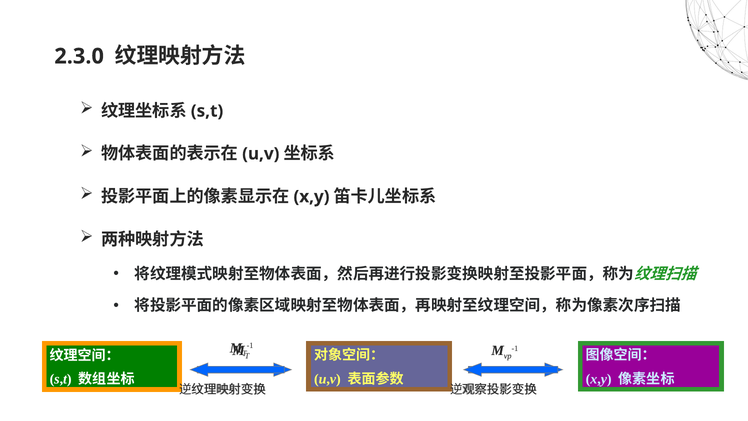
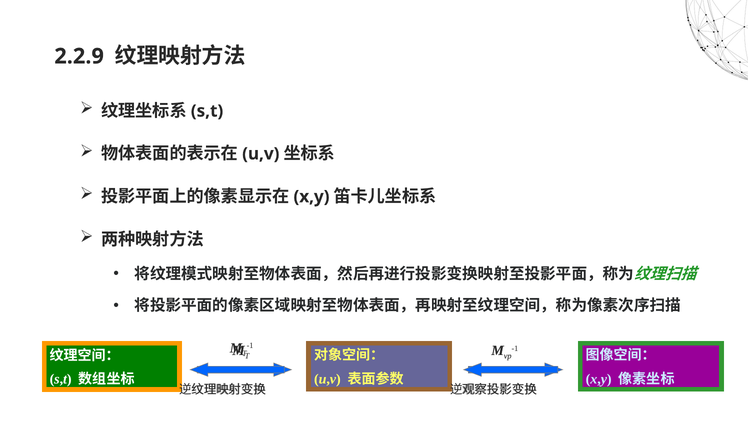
2.3.0: 2.3.0 -> 2.2.9
